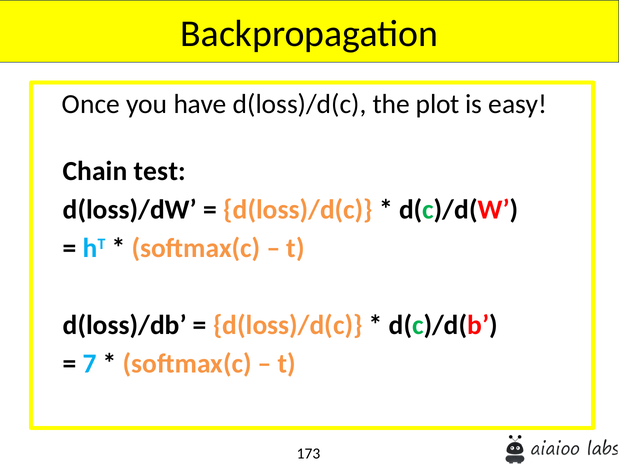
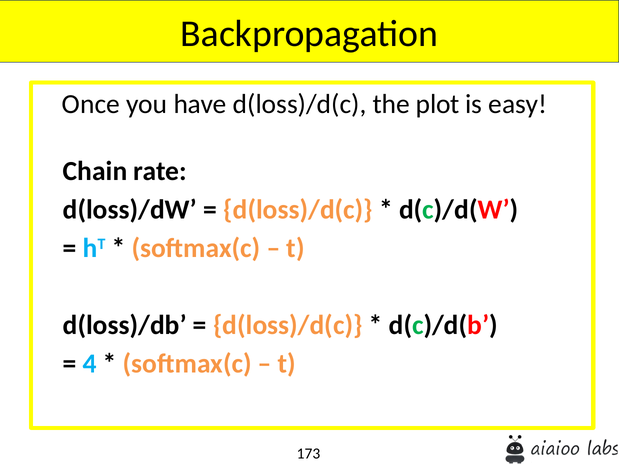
test: test -> rate
7: 7 -> 4
